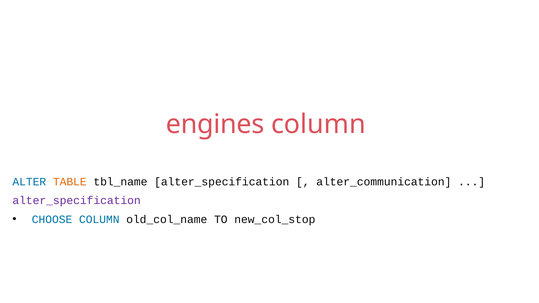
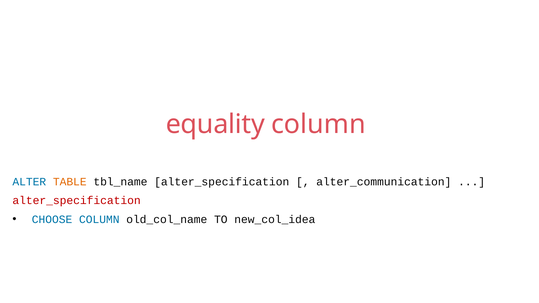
engines: engines -> equality
alter_specification at (77, 201) colour: purple -> red
new_col_stop: new_col_stop -> new_col_idea
